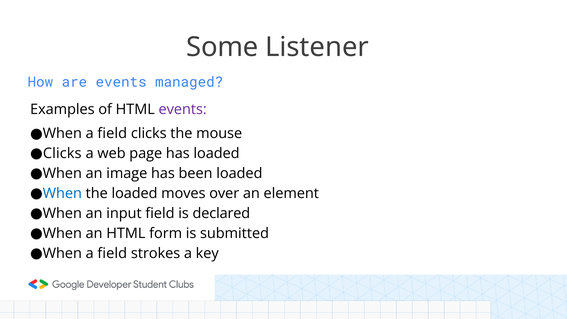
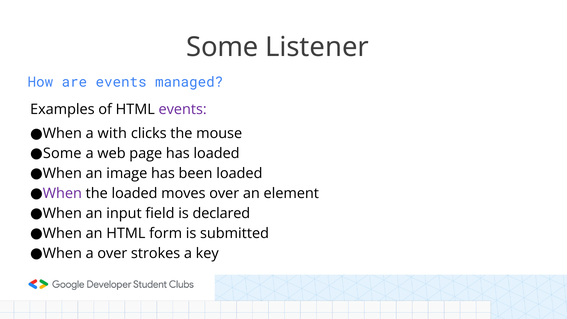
field at (112, 133): field -> with
Clicks at (62, 153): Clicks -> Some
When at (62, 193) colour: blue -> purple
field at (112, 253): field -> over
